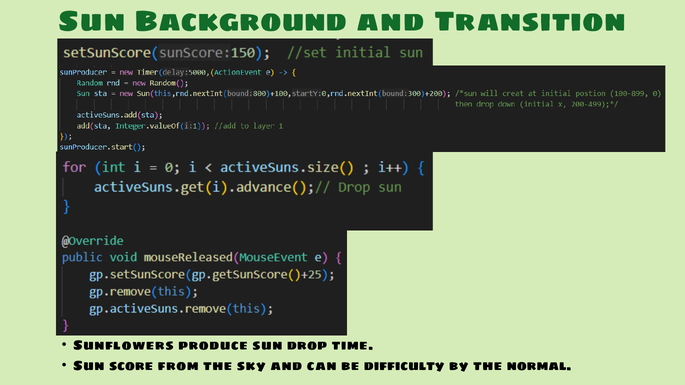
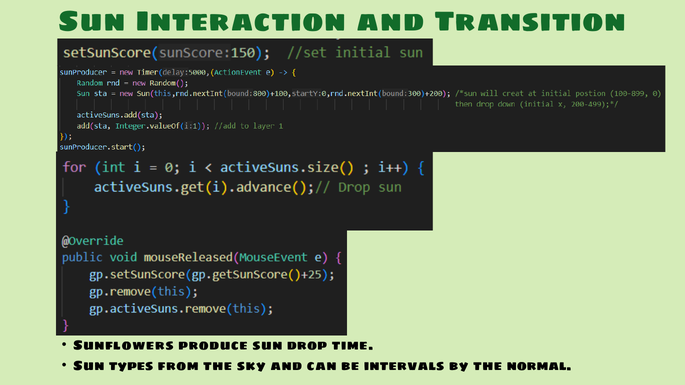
Background: Background -> Interaction
score: score -> types
difficulty: difficulty -> intervals
